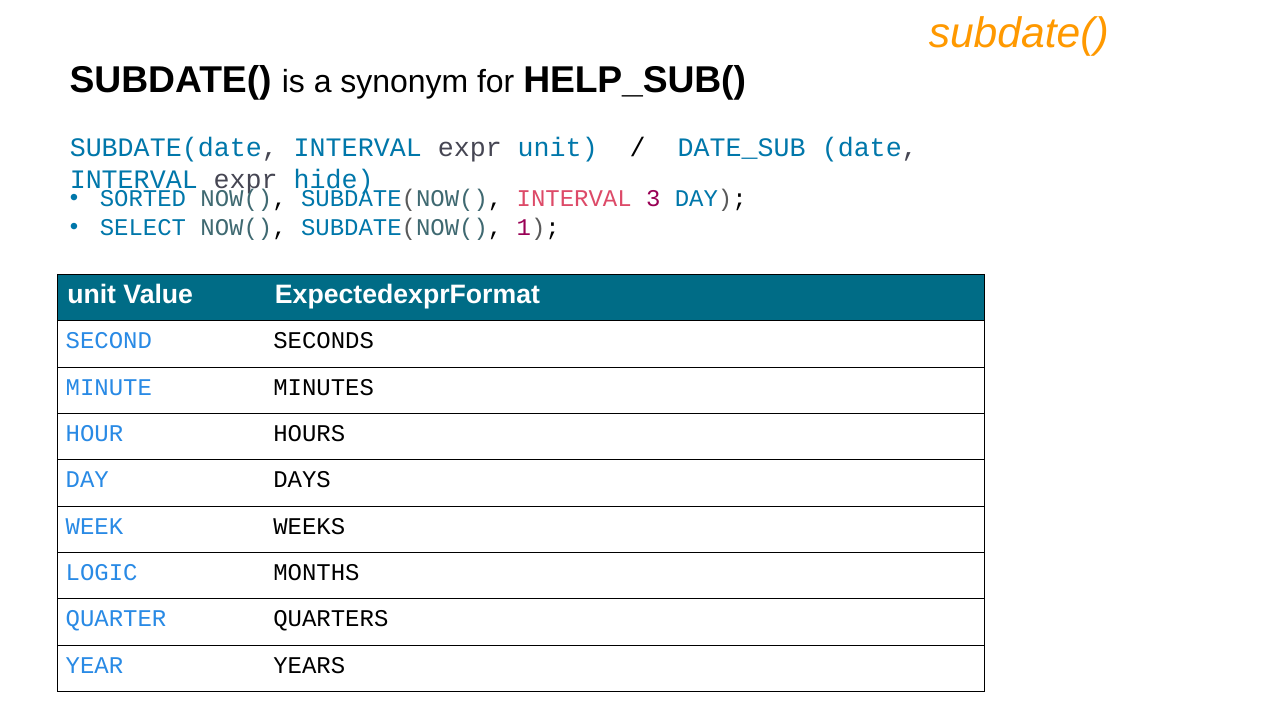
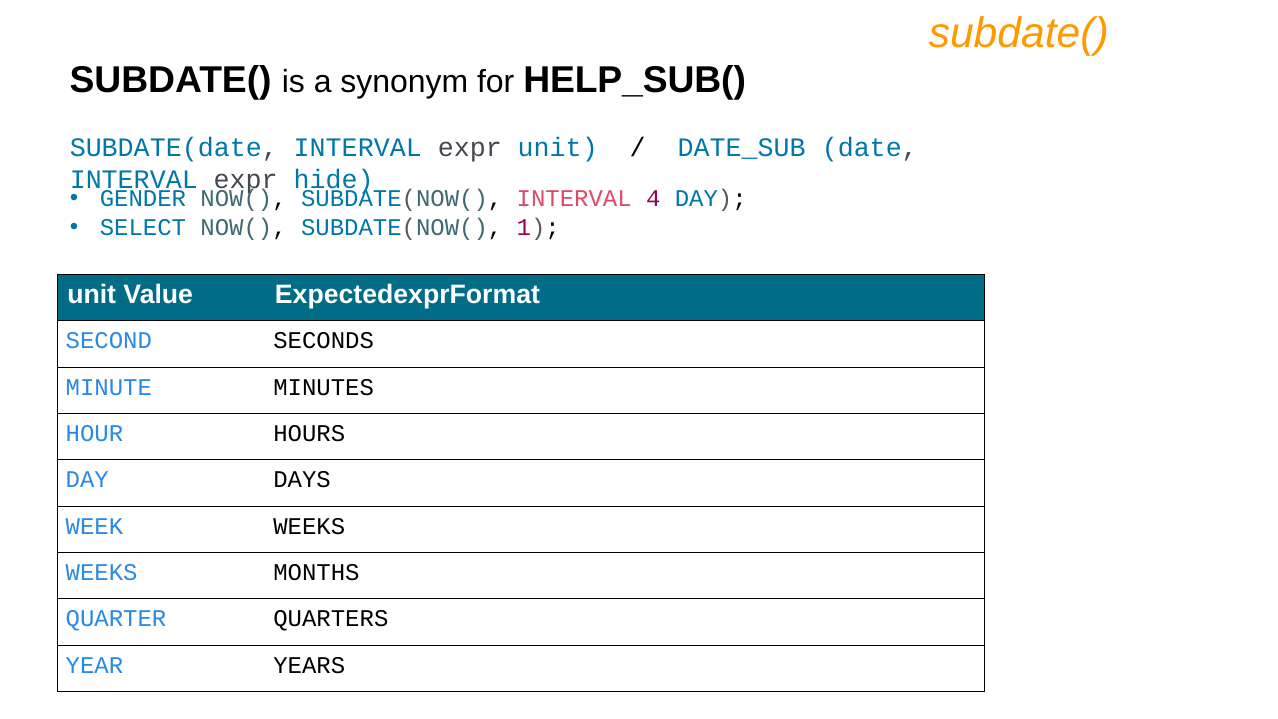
SORTED: SORTED -> GENDER
3: 3 -> 4
LOGIC at (102, 572): LOGIC -> WEEKS
